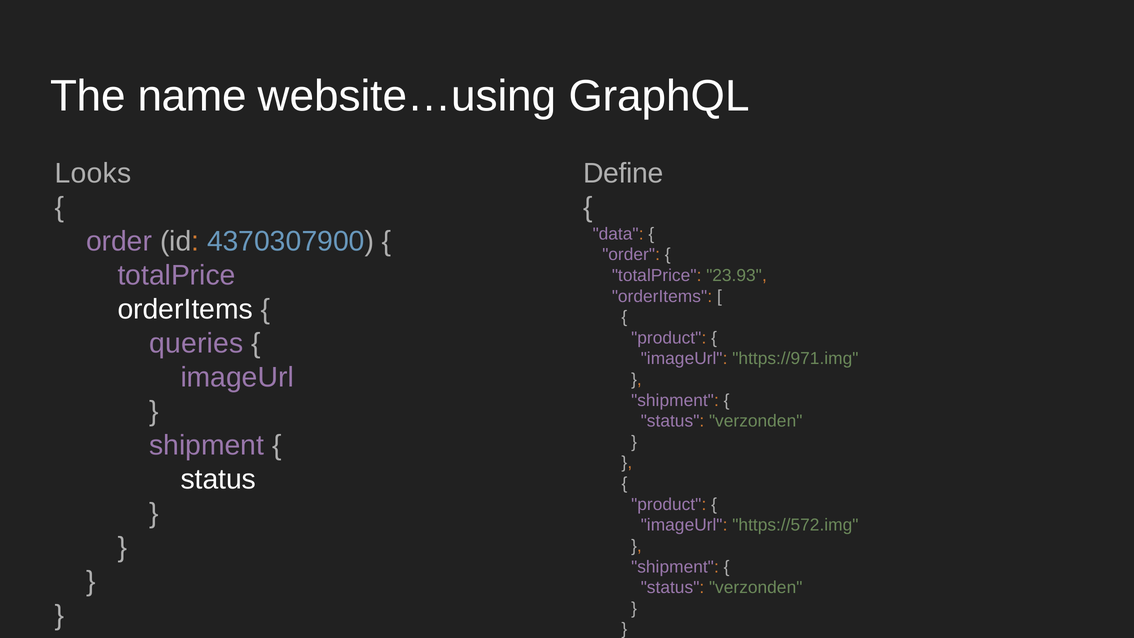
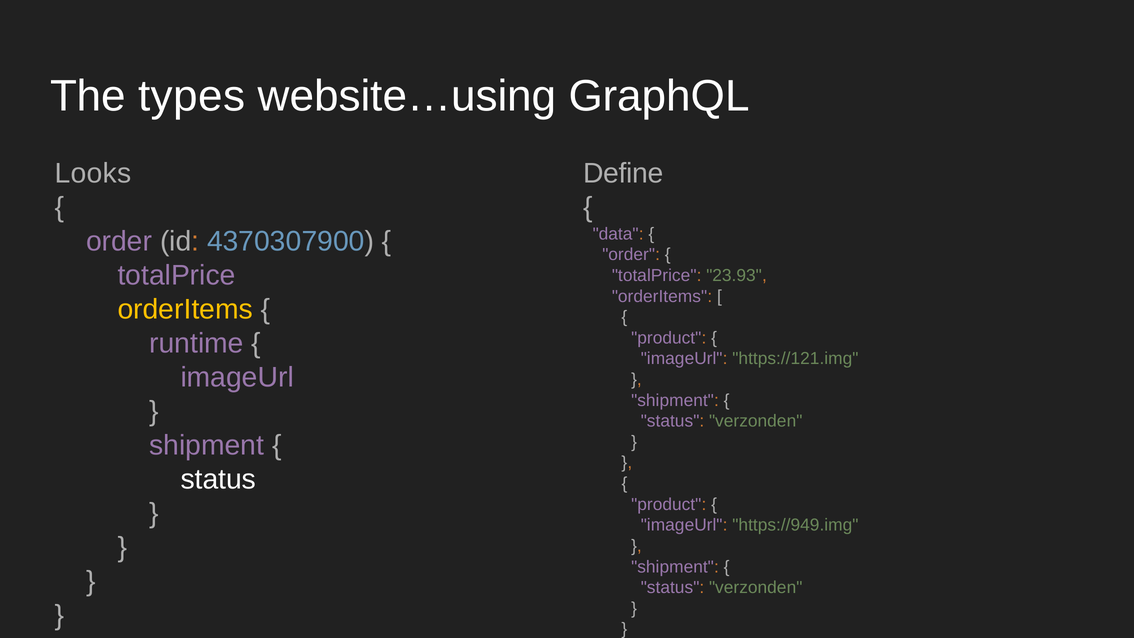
name: name -> types
orderItems at (185, 309) colour: white -> yellow
queries: queries -> runtime
https://971.img: https://971.img -> https://121.img
https://572.img: https://572.img -> https://949.img
